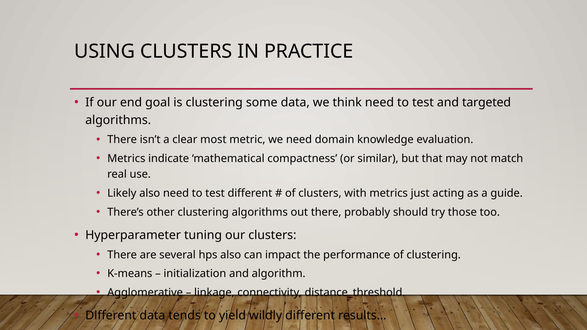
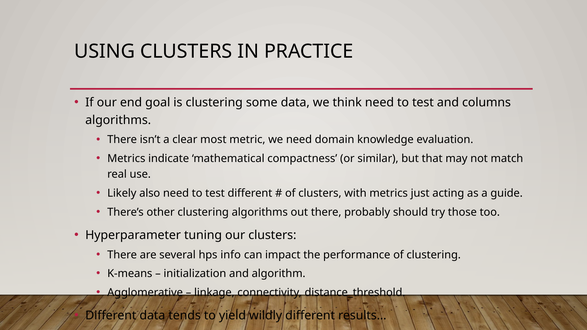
targeted: targeted -> columns
hps also: also -> info
